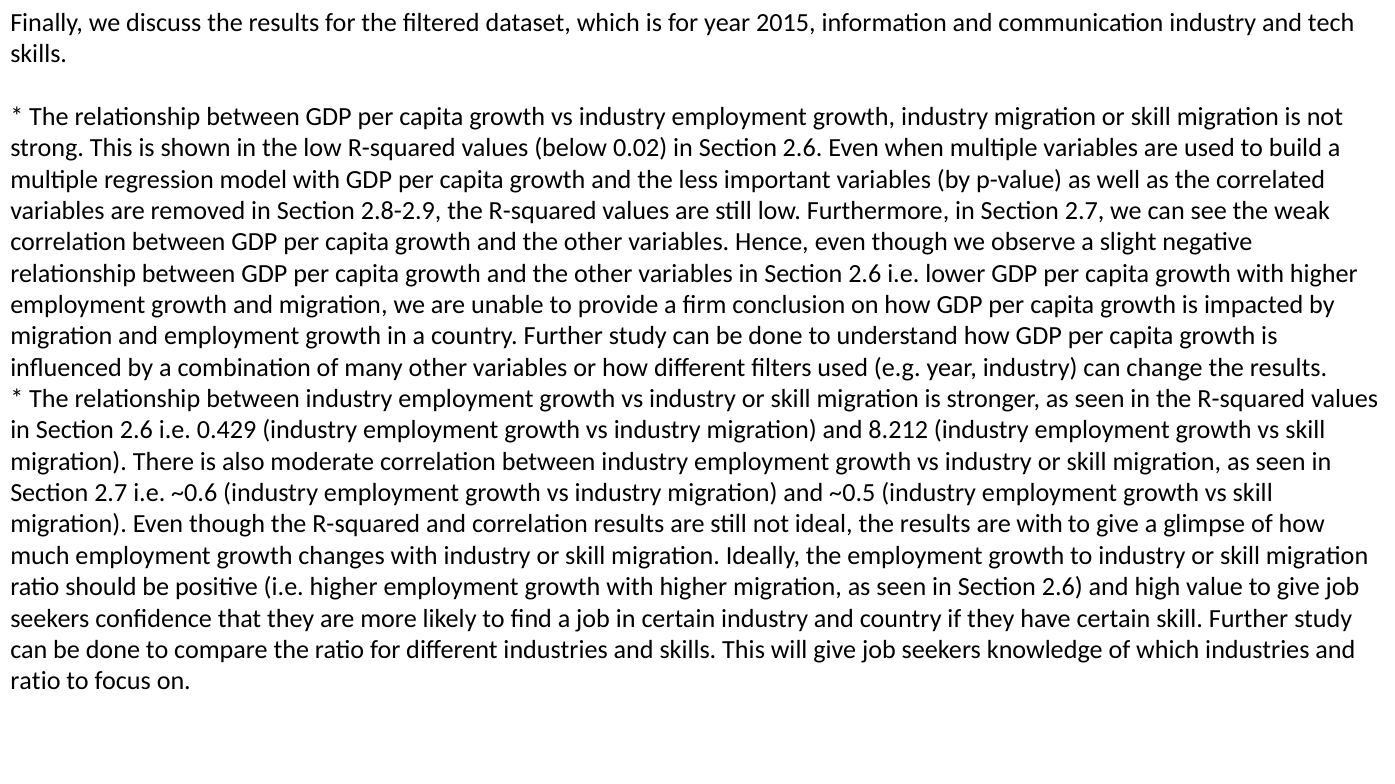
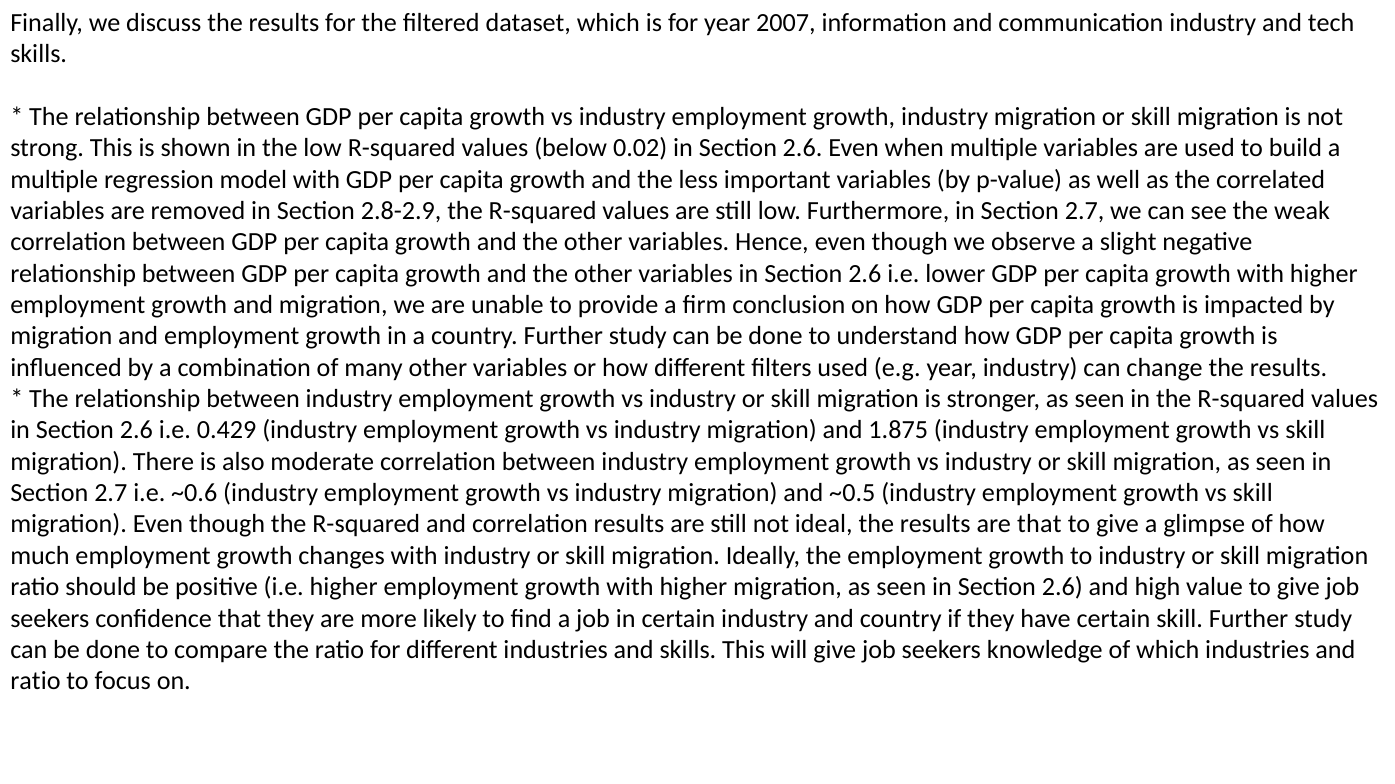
2015: 2015 -> 2007
8.212: 8.212 -> 1.875
are with: with -> that
